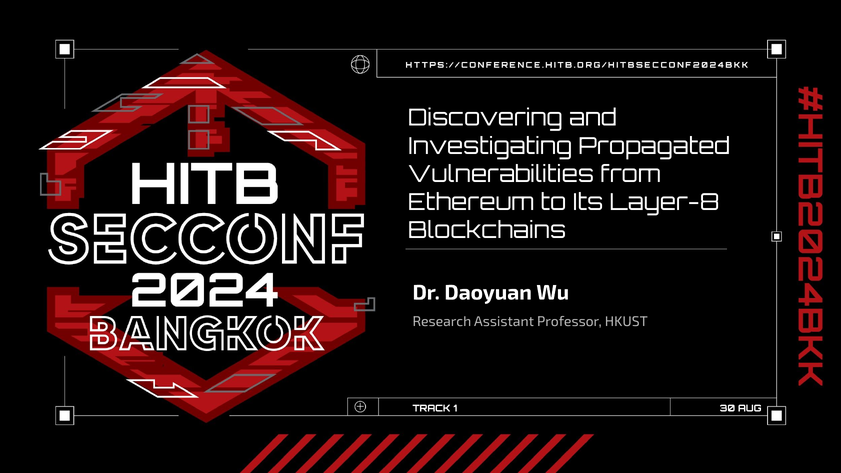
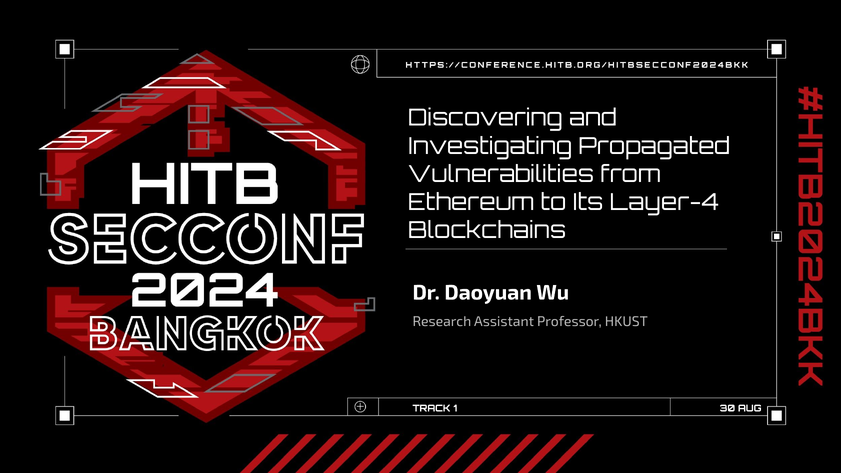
Layer-8: Layer-8 -> Layer-4
